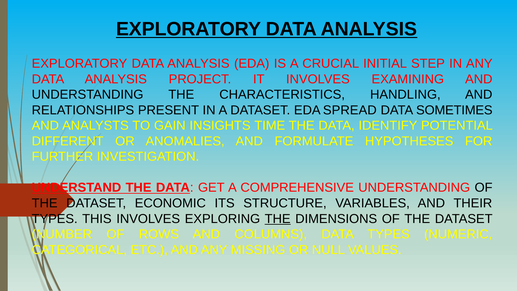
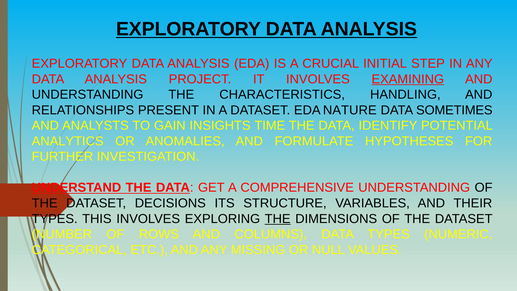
EXAMINING underline: none -> present
SPREAD: SPREAD -> NATURE
DIFFERENT: DIFFERENT -> ANALYTICS
ECONOMIC: ECONOMIC -> DECISIONS
